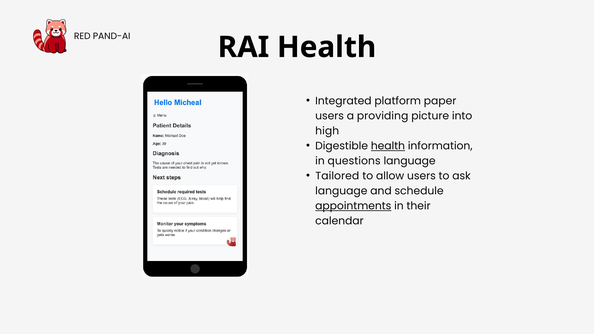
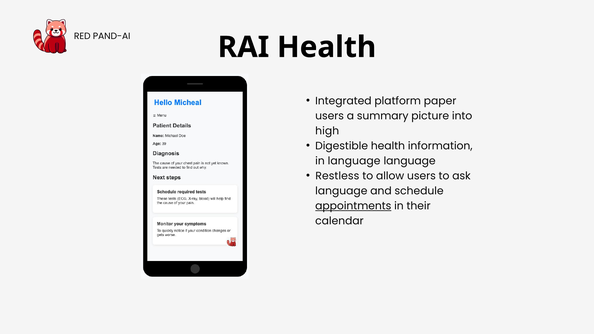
providing: providing -> summary
health at (388, 146) underline: present -> none
in questions: questions -> language
Tailored: Tailored -> Restless
